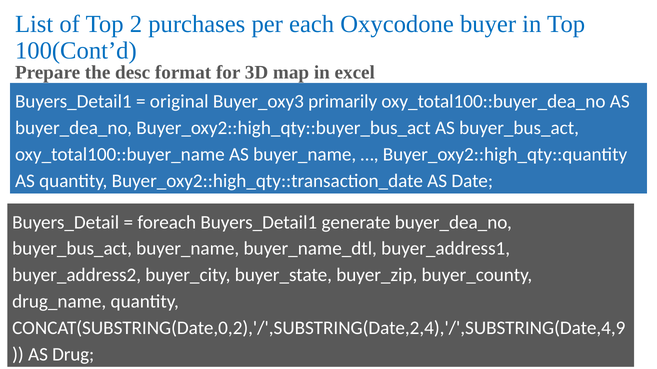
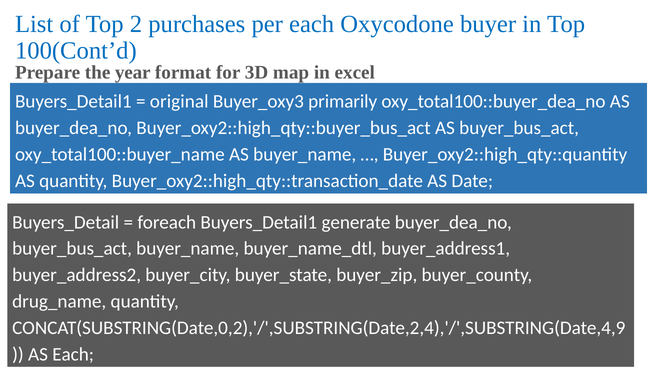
desc: desc -> year
AS Drug: Drug -> Each
